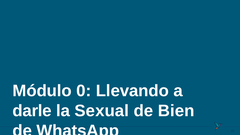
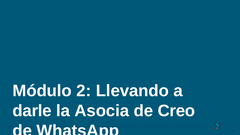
0: 0 -> 2
Sexual: Sexual -> Asocia
Bien: Bien -> Creo
